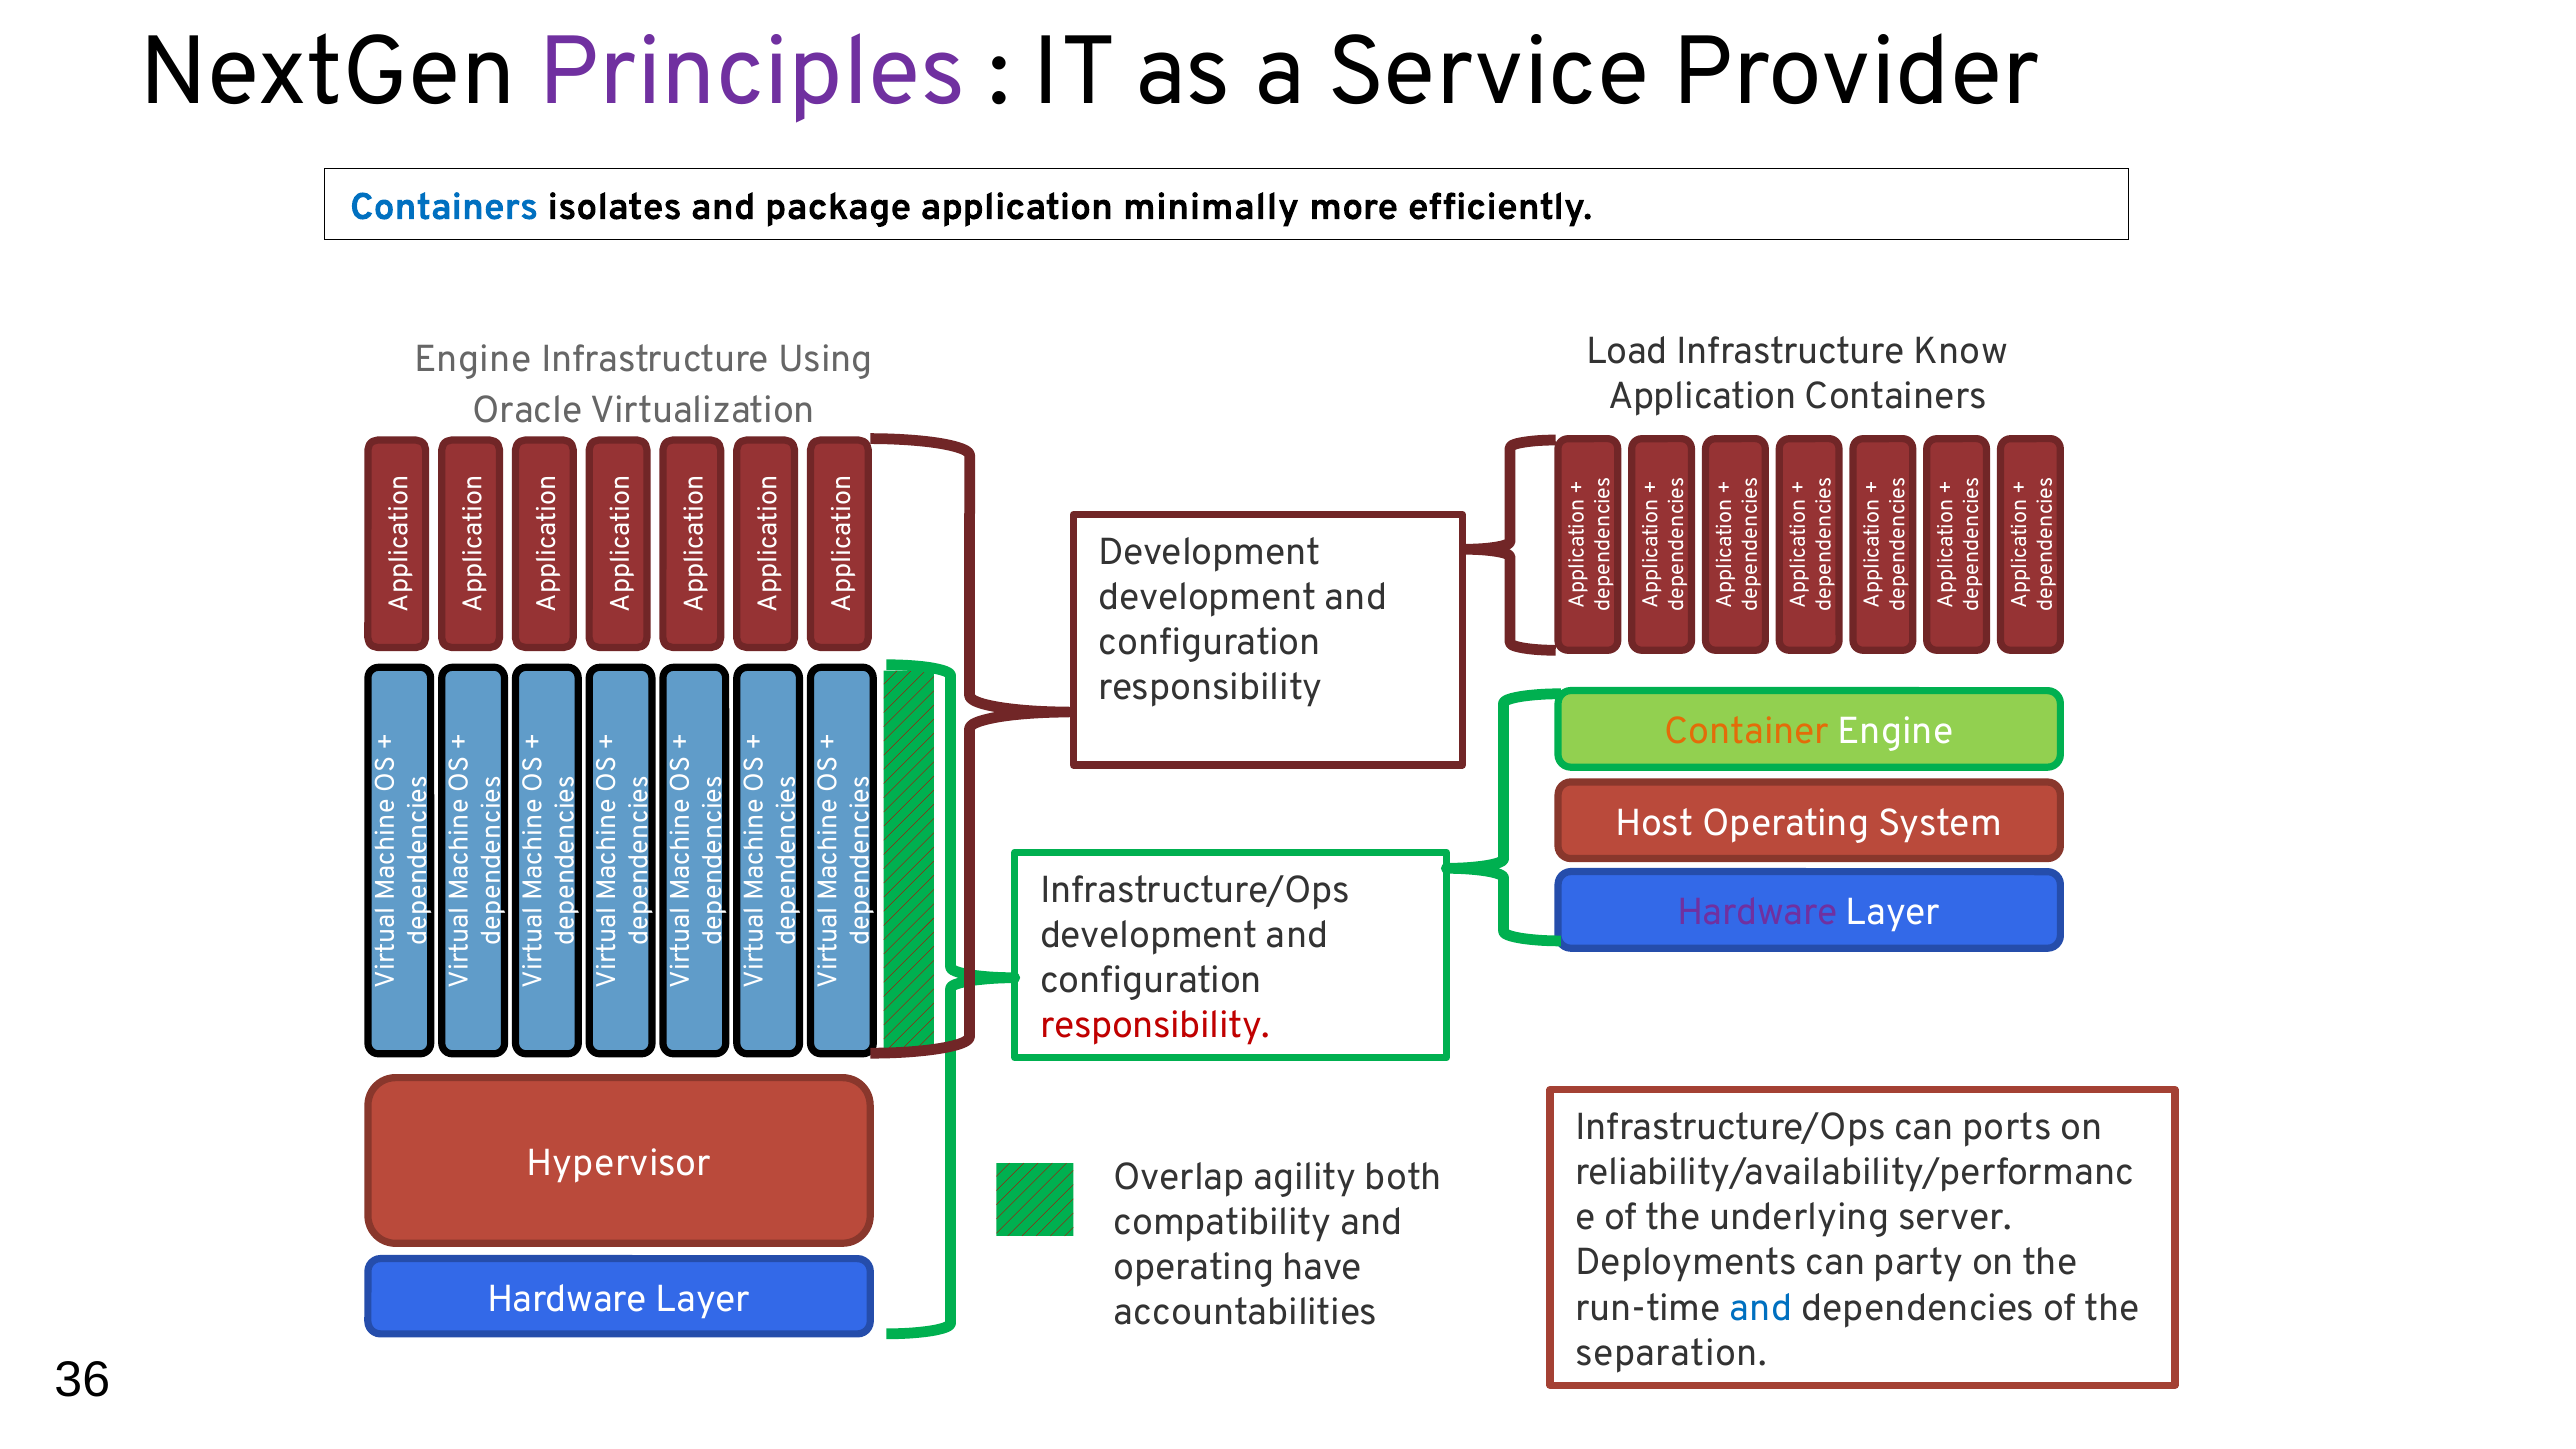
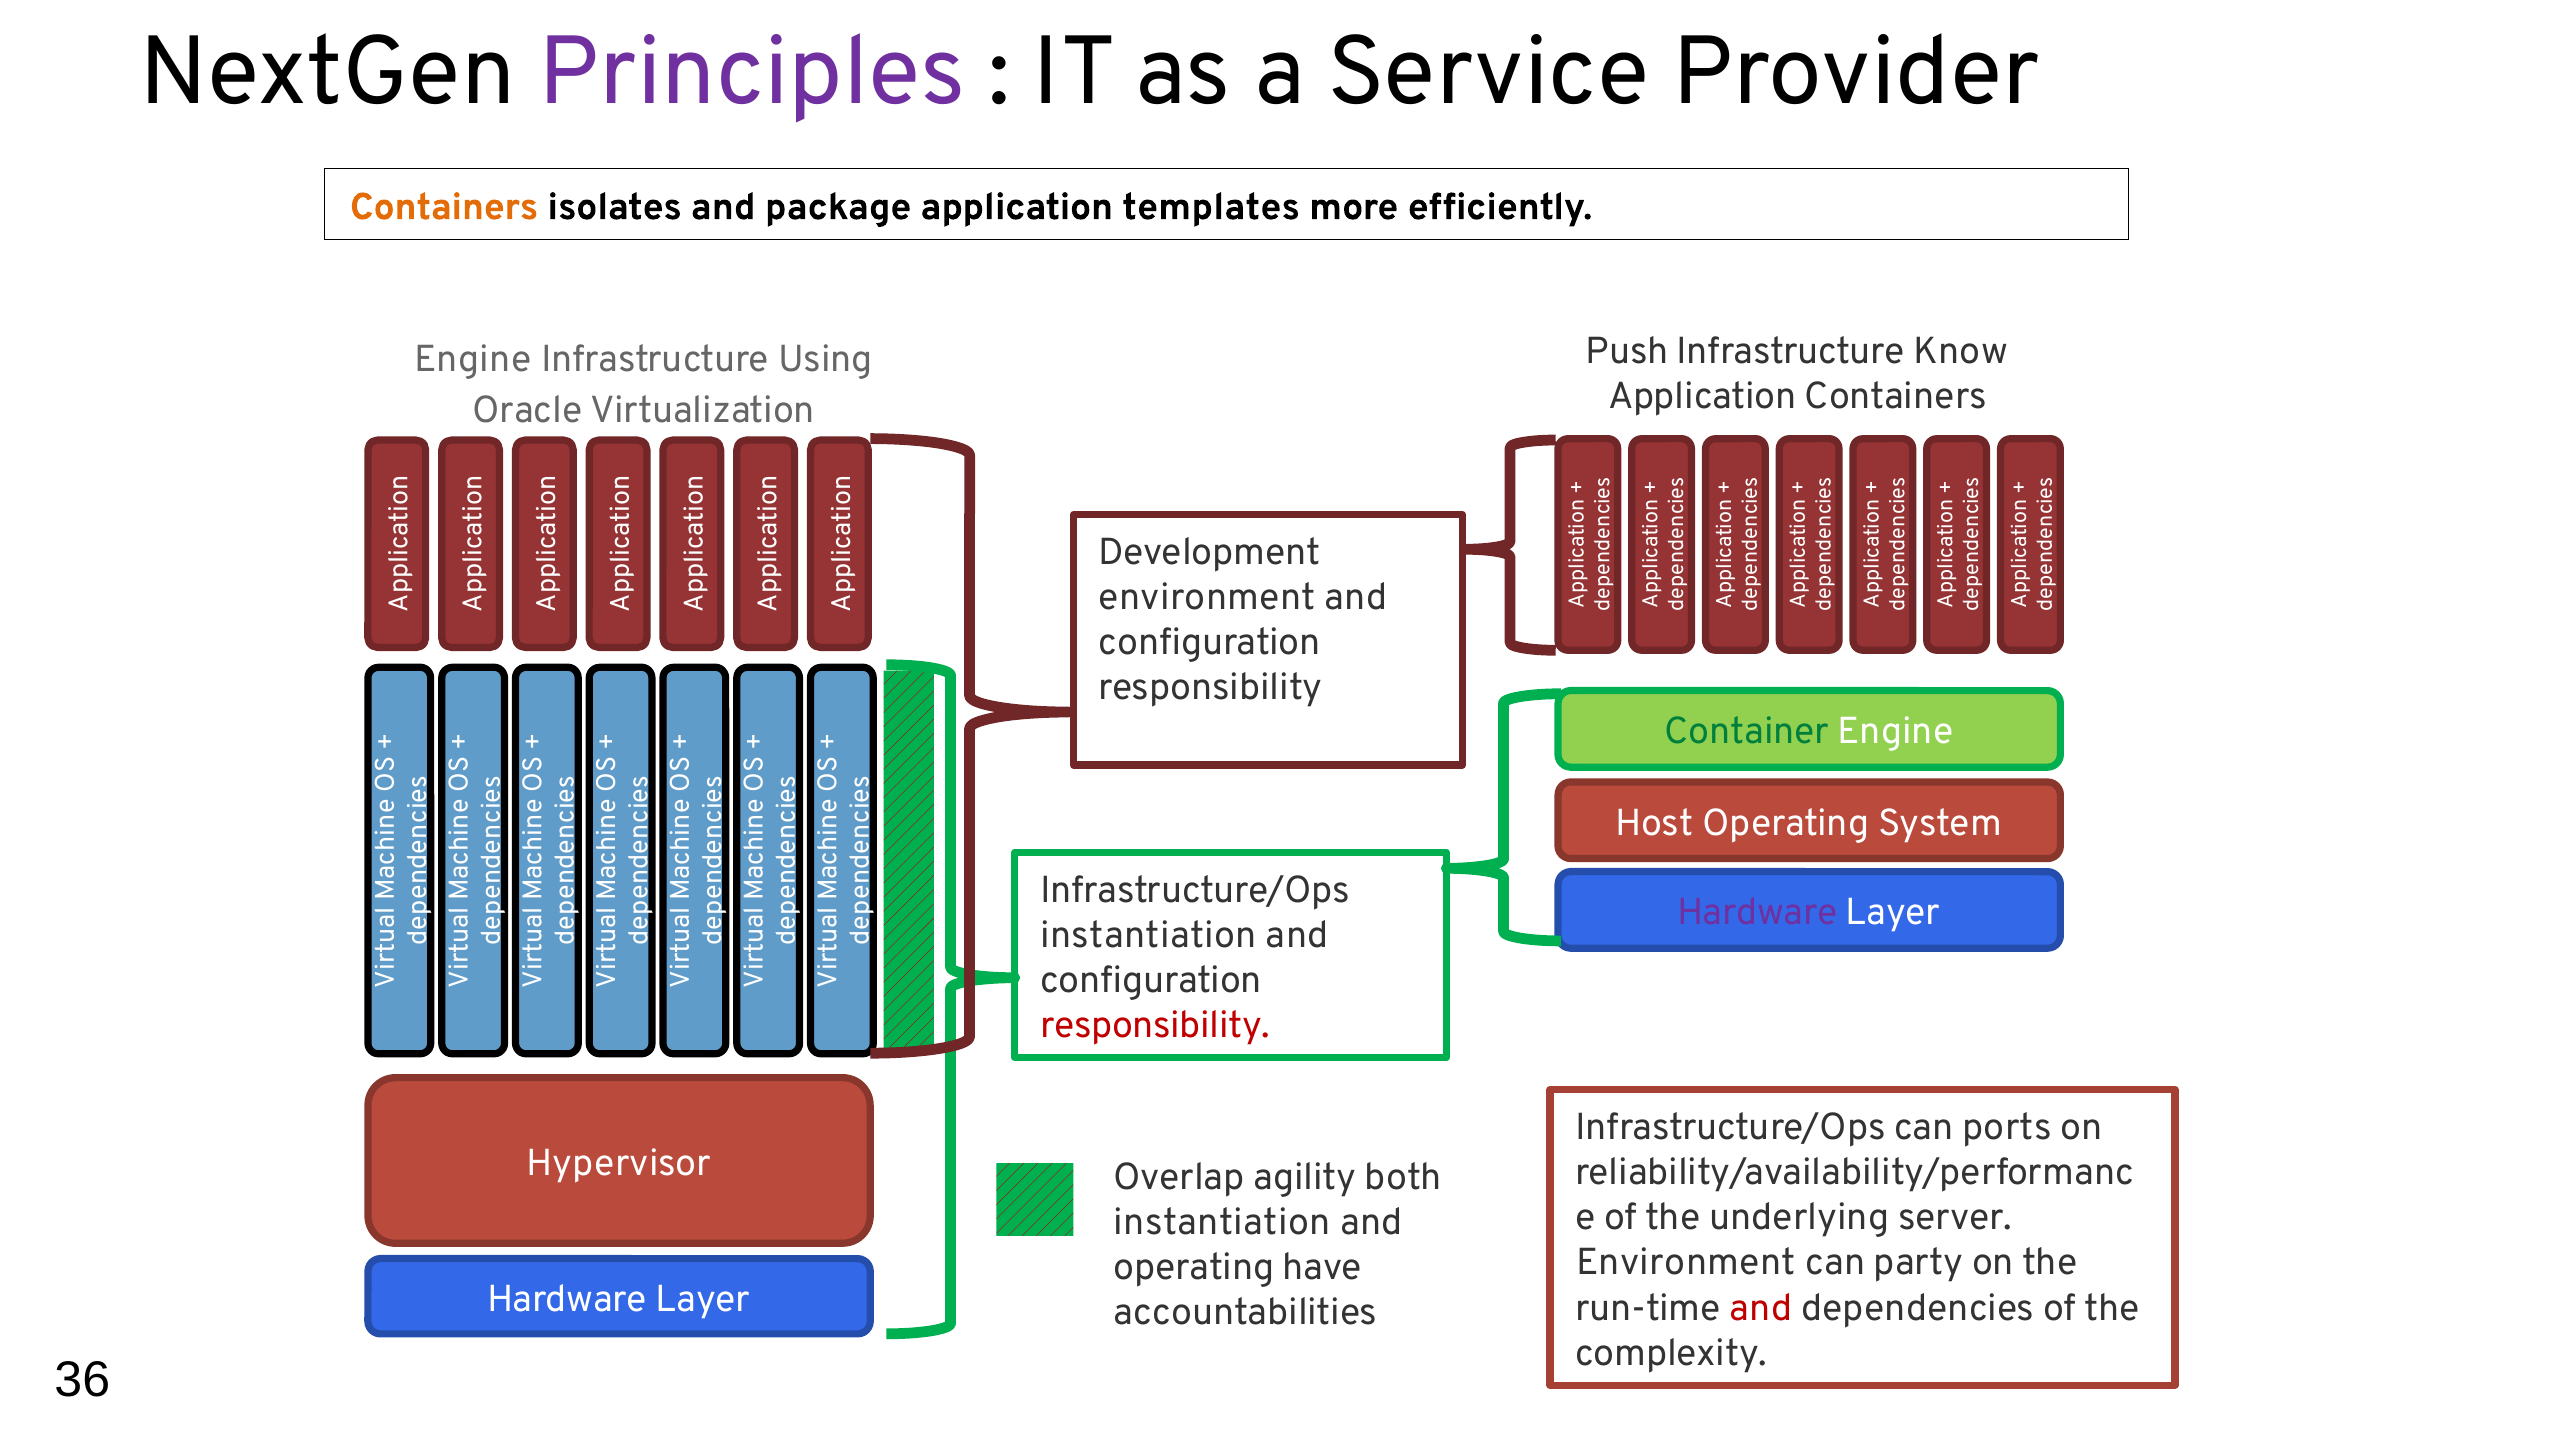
Containers at (444, 207) colour: blue -> orange
minimally: minimally -> templates
Load: Load -> Push
development at (1208, 598): development -> environment
Container colour: orange -> green
development at (1149, 935): development -> instantiation
compatibility at (1223, 1222): compatibility -> instantiation
Deployments at (1686, 1263): Deployments -> Environment
and at (1761, 1308) colour: blue -> red
separation: separation -> complexity
